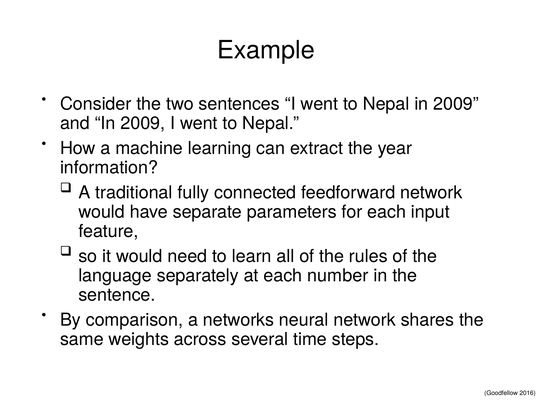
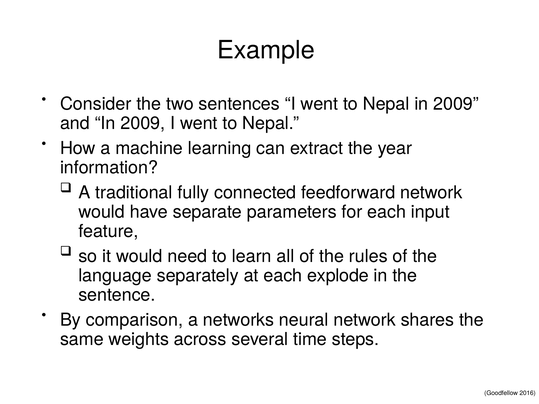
number: number -> explode
